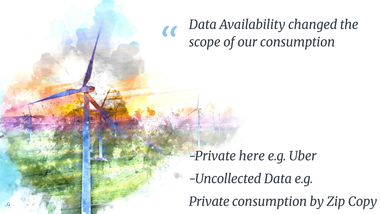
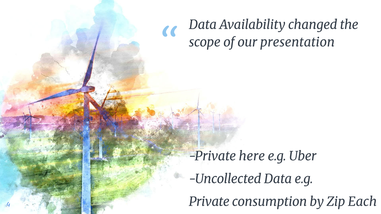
our consumption: consumption -> presentation
Copy: Copy -> Each
